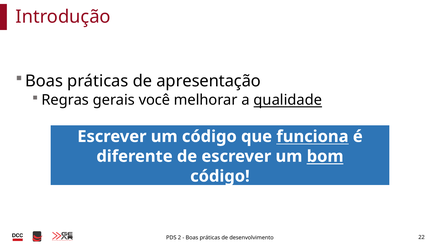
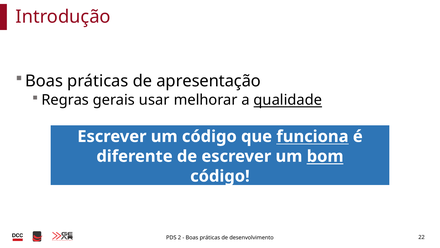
você: você -> usar
